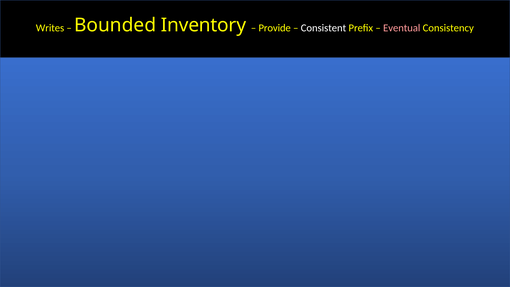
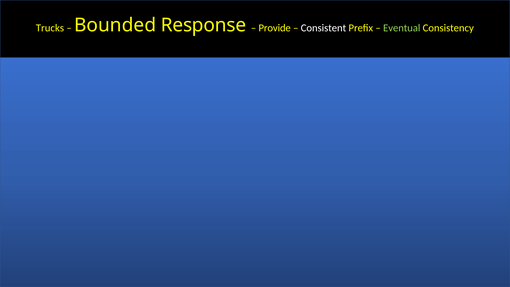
Writes: Writes -> Trucks
Inventory: Inventory -> Response
Eventual colour: pink -> light green
